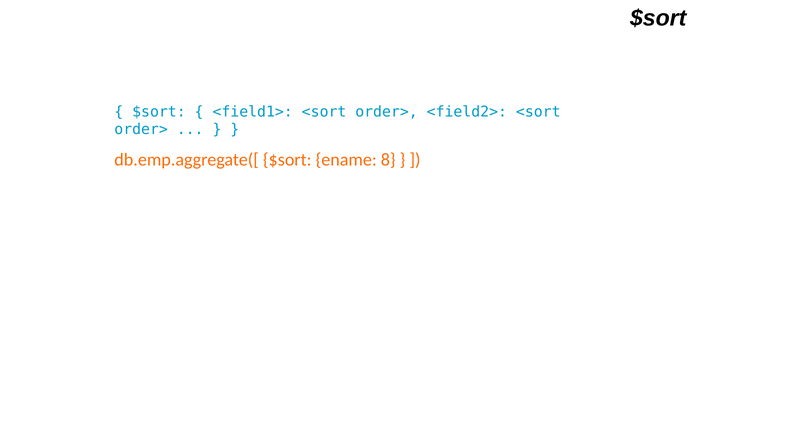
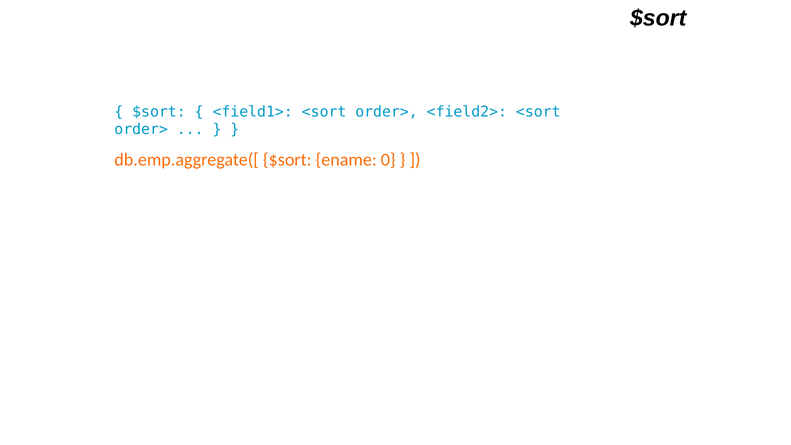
8: 8 -> 0
